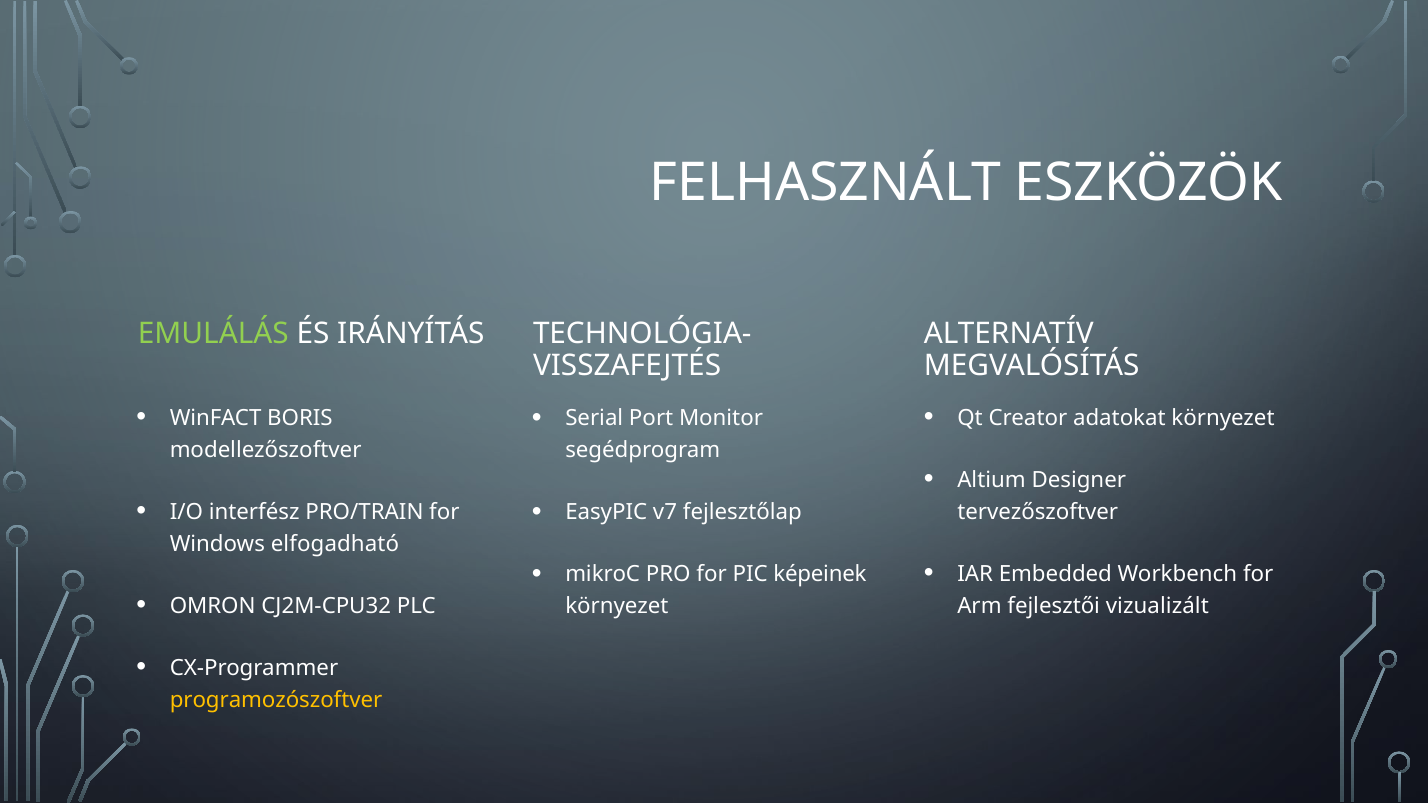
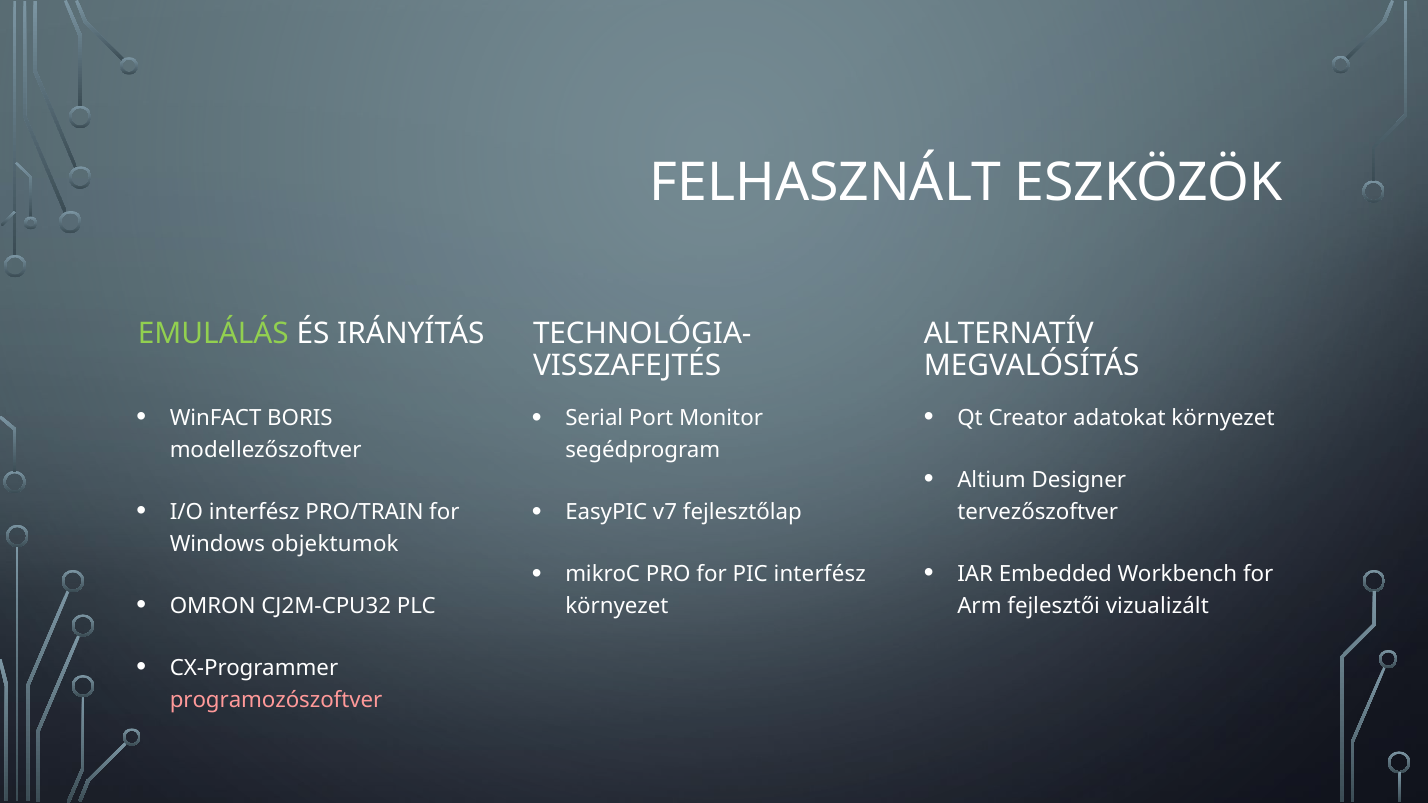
elfogadható: elfogadható -> objektumok
PIC képeinek: képeinek -> interfész
programozószoftver colour: yellow -> pink
